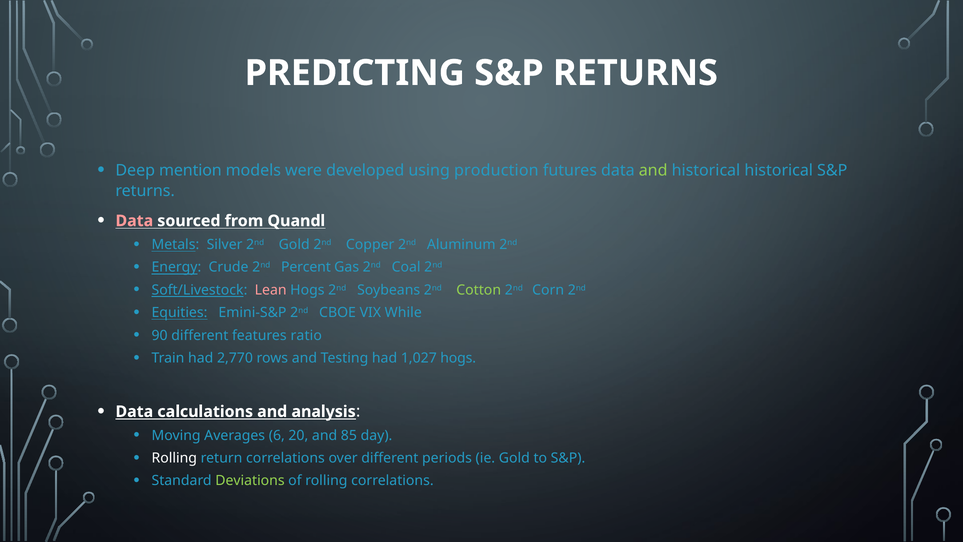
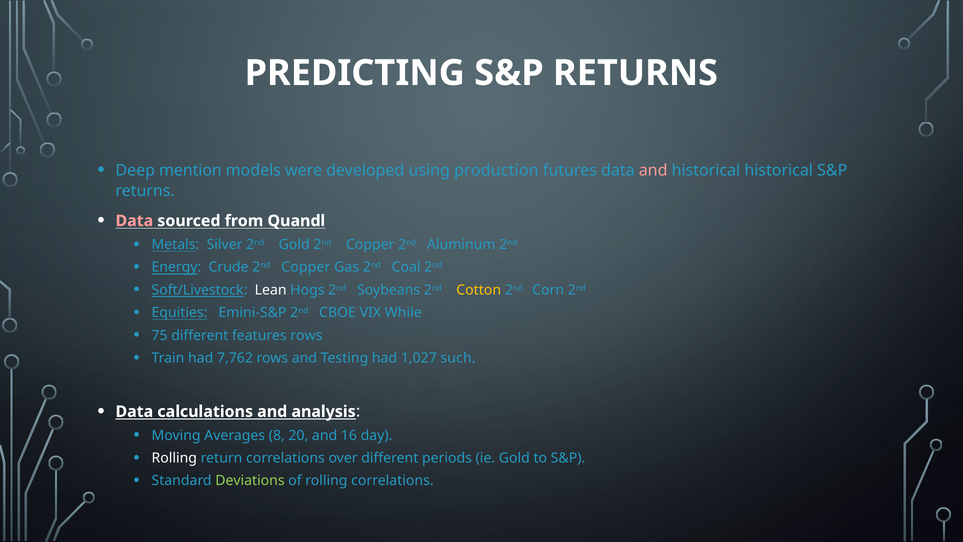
and at (653, 170) colour: light green -> pink
Crude 2nd Percent: Percent -> Copper
Lean colour: pink -> white
Cotton colour: light green -> yellow
90: 90 -> 75
features ratio: ratio -> rows
2,770: 2,770 -> 7,762
1,027 hogs: hogs -> such
6: 6 -> 8
85: 85 -> 16
